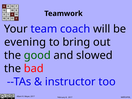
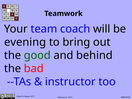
slowed: slowed -> behind
